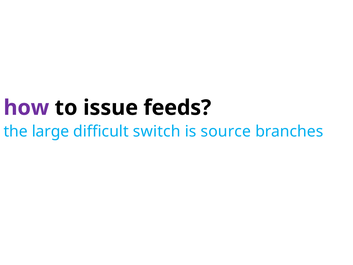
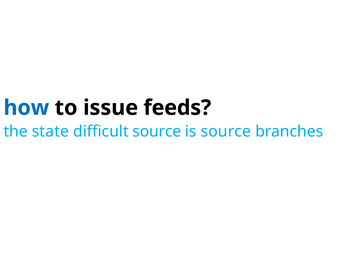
how colour: purple -> blue
large: large -> state
difficult switch: switch -> source
